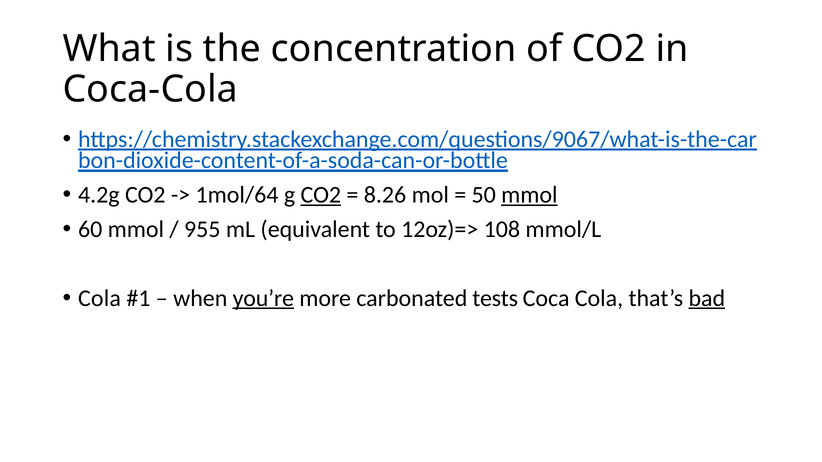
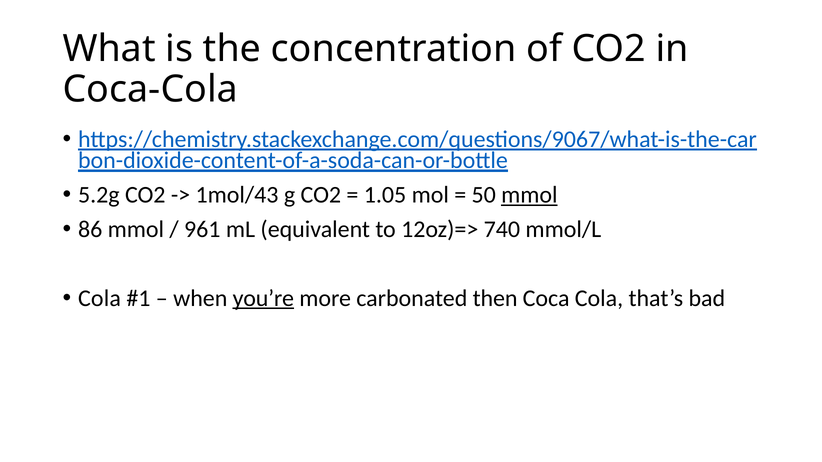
4.2g: 4.2g -> 5.2g
1mol/64: 1mol/64 -> 1mol/43
CO2 at (321, 195) underline: present -> none
8.26: 8.26 -> 1.05
60: 60 -> 86
955: 955 -> 961
108: 108 -> 740
tests: tests -> then
bad underline: present -> none
